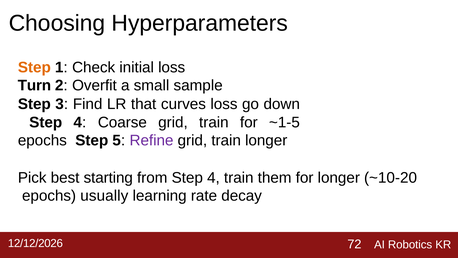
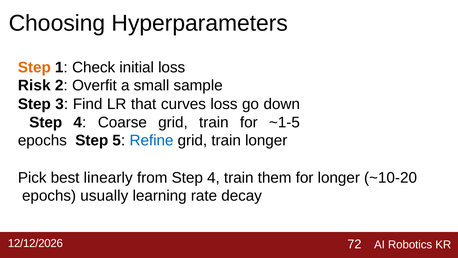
Turn: Turn -> Risk
Refine colour: purple -> blue
starting: starting -> linearly
